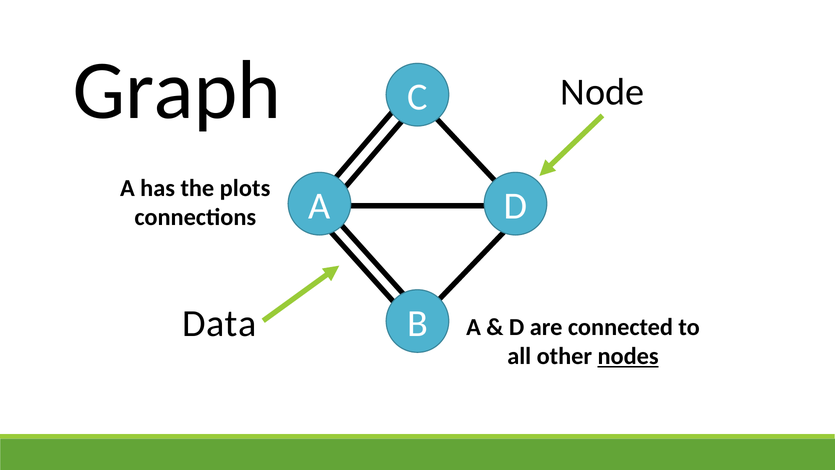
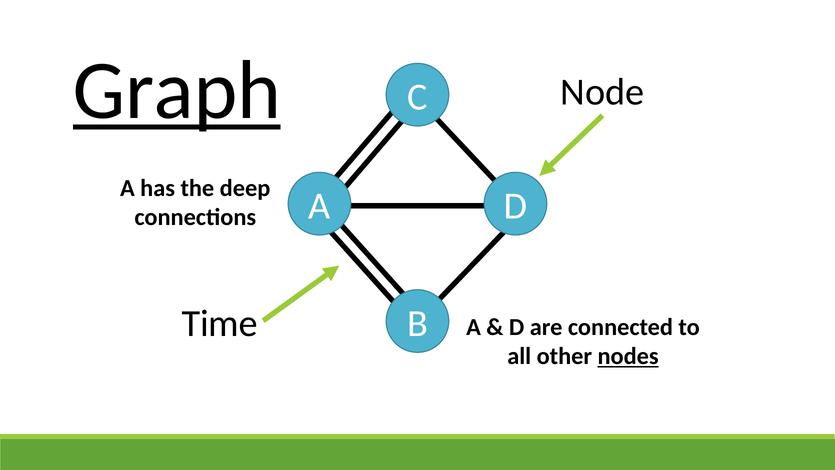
Graph underline: none -> present
plots: plots -> deep
Data: Data -> Time
